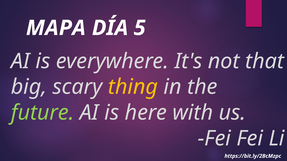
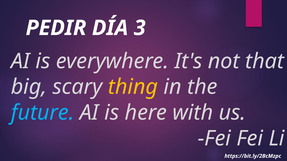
MAPA: MAPA -> PEDIR
5: 5 -> 3
future colour: light green -> light blue
